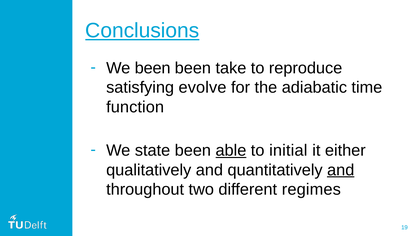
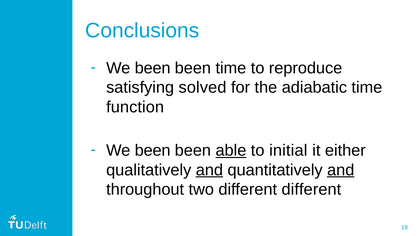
Conclusions underline: present -> none
been take: take -> time
evolve: evolve -> solved
state at (153, 151): state -> been
and at (209, 170) underline: none -> present
different regimes: regimes -> different
